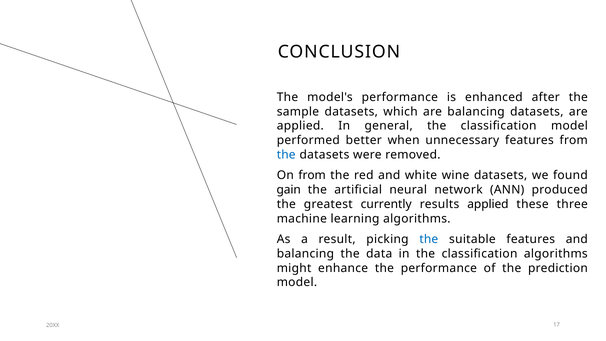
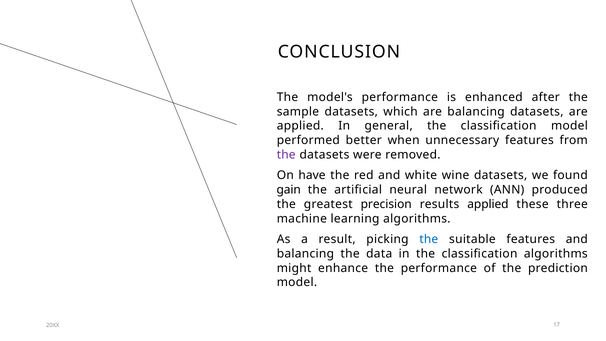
the at (286, 155) colour: blue -> purple
On from: from -> have
currently: currently -> precision
